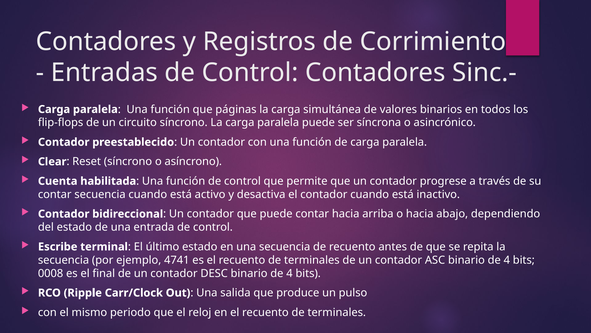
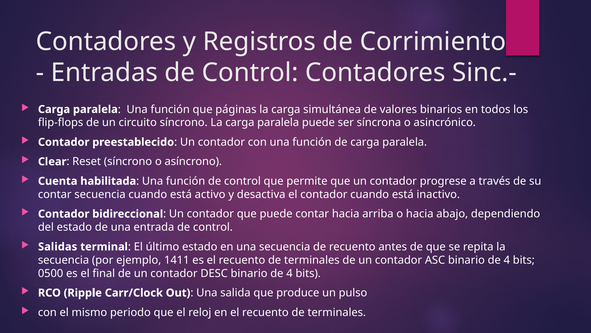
Escribe: Escribe -> Salidas
4741: 4741 -> 1411
0008: 0008 -> 0500
